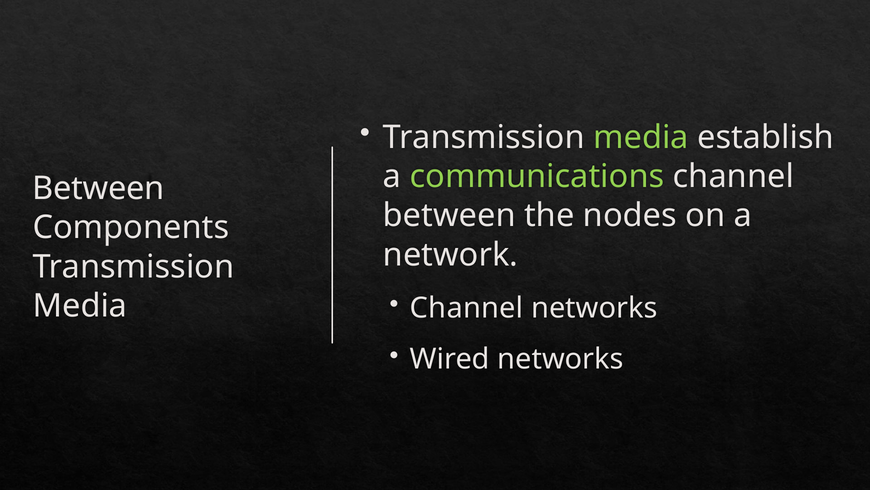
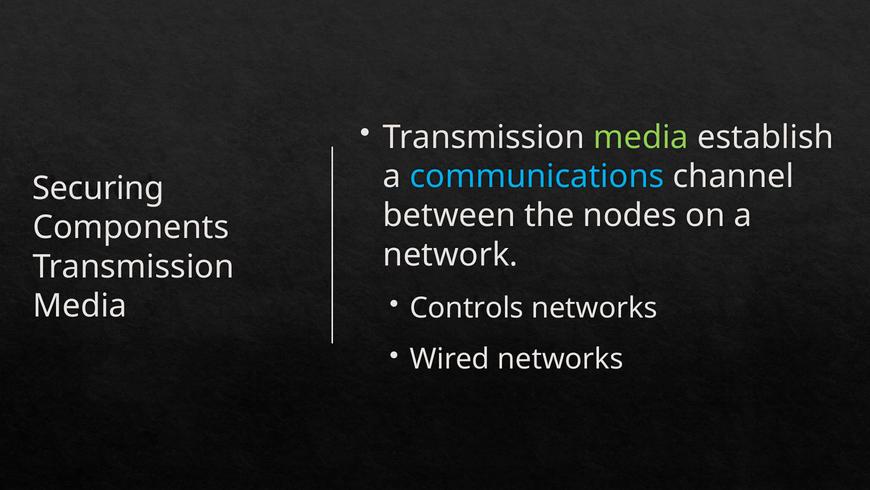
communications colour: light green -> light blue
Between at (98, 188): Between -> Securing
Channel at (467, 308): Channel -> Controls
